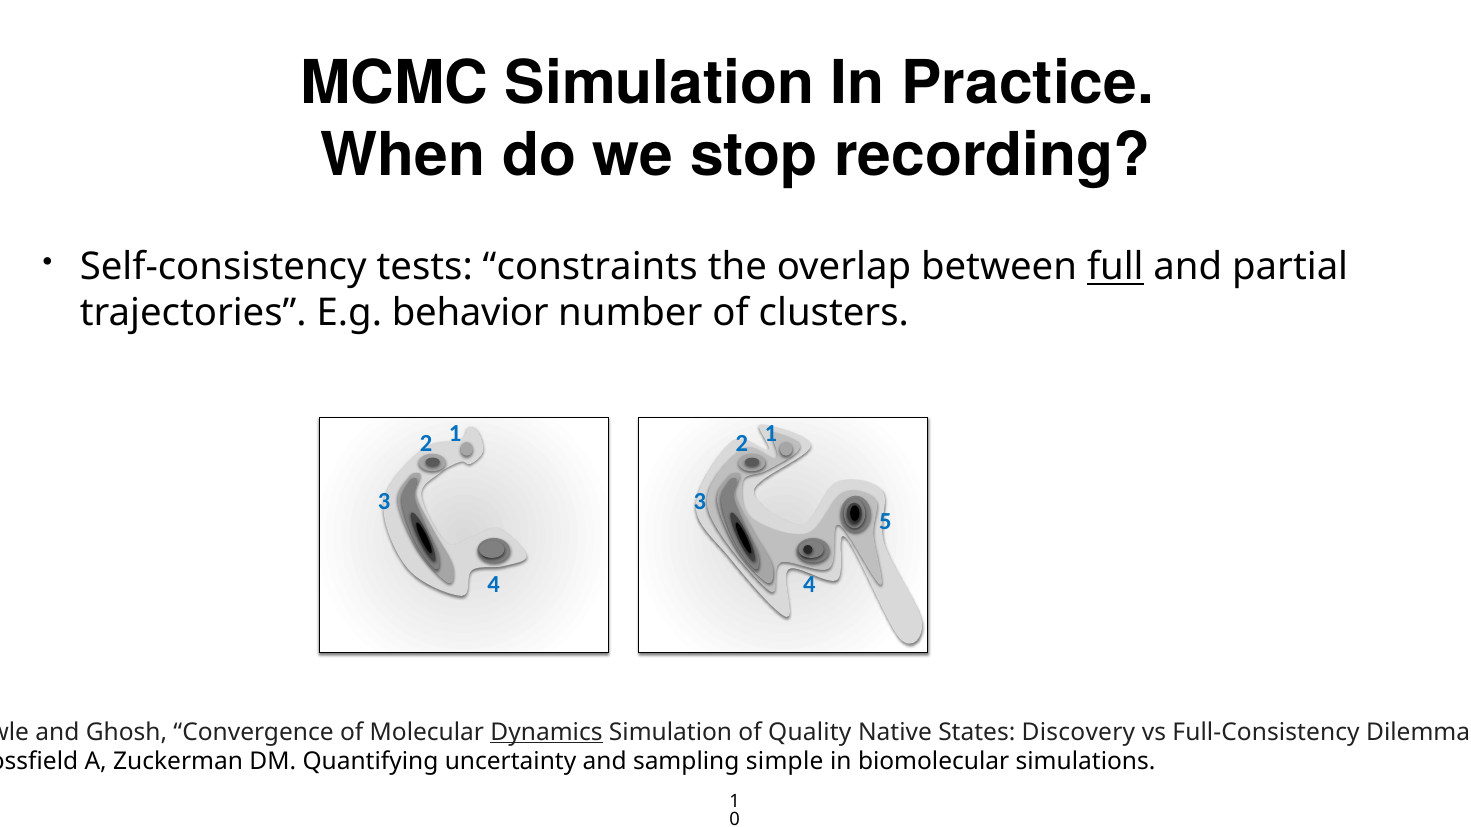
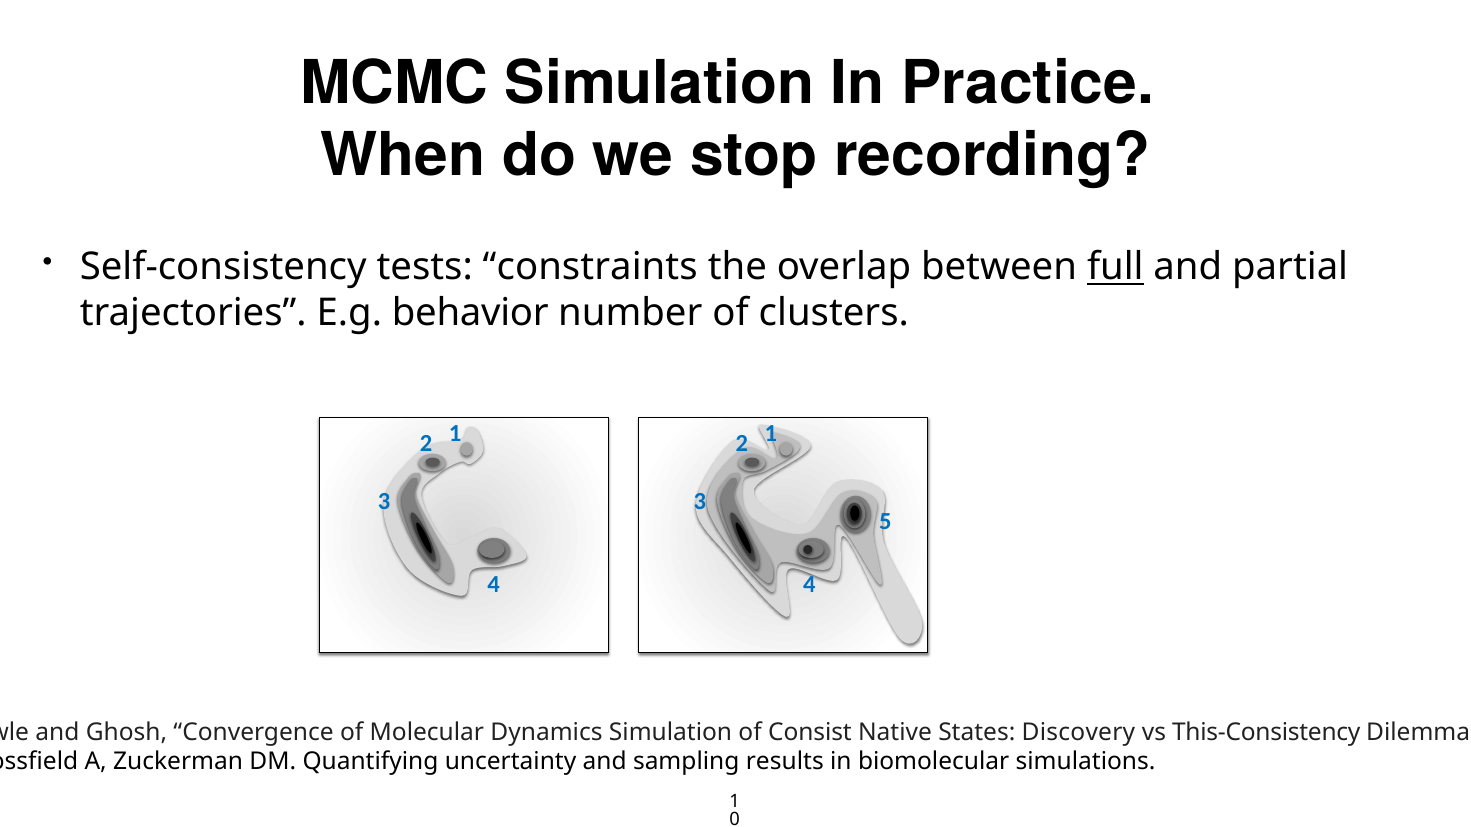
Dynamics underline: present -> none
Quality: Quality -> Consist
Full-Consistency: Full-Consistency -> This-Consistency
simple: simple -> results
